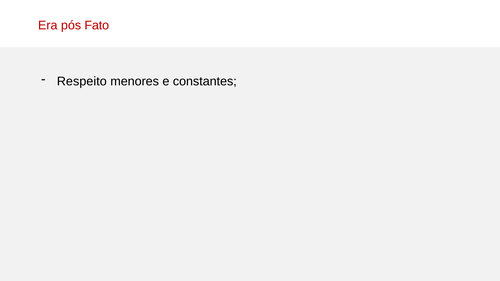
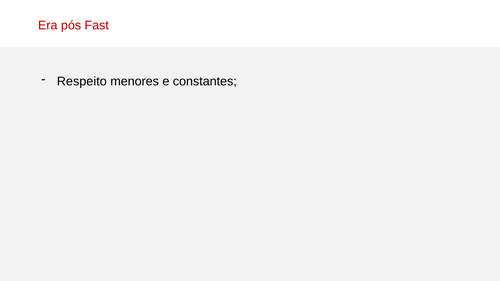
Fato: Fato -> Fast
